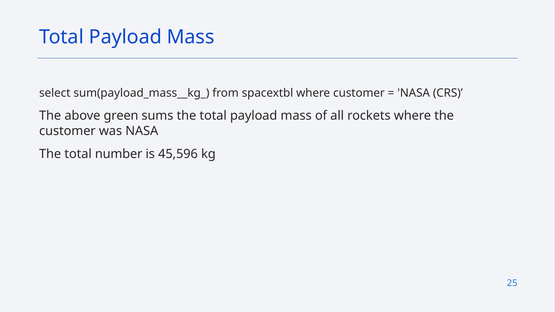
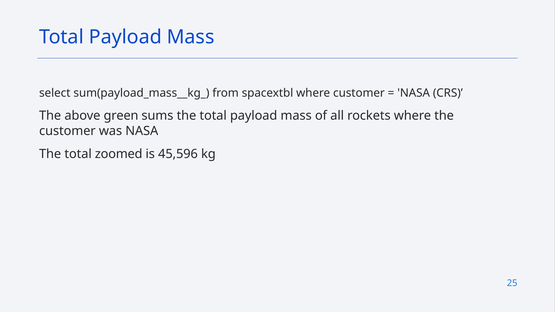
number: number -> zoomed
